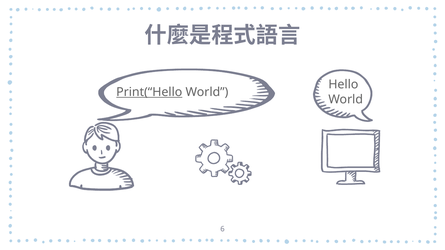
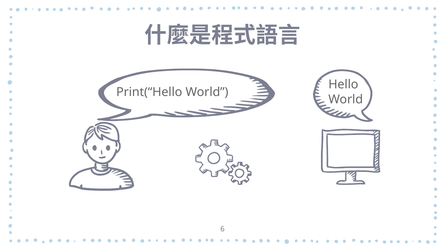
Print(“Hello underline: present -> none
